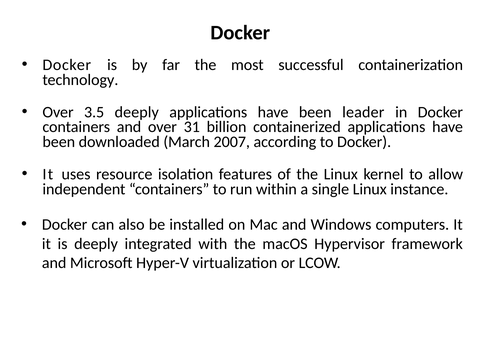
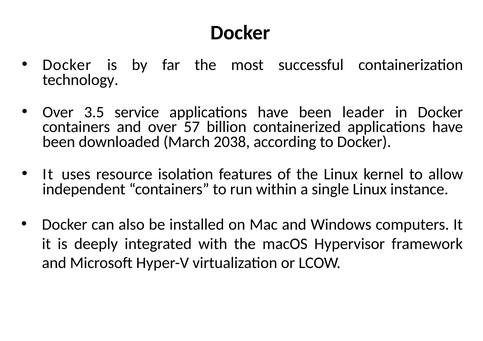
3.5 deeply: deeply -> service
31: 31 -> 57
2007: 2007 -> 2038
